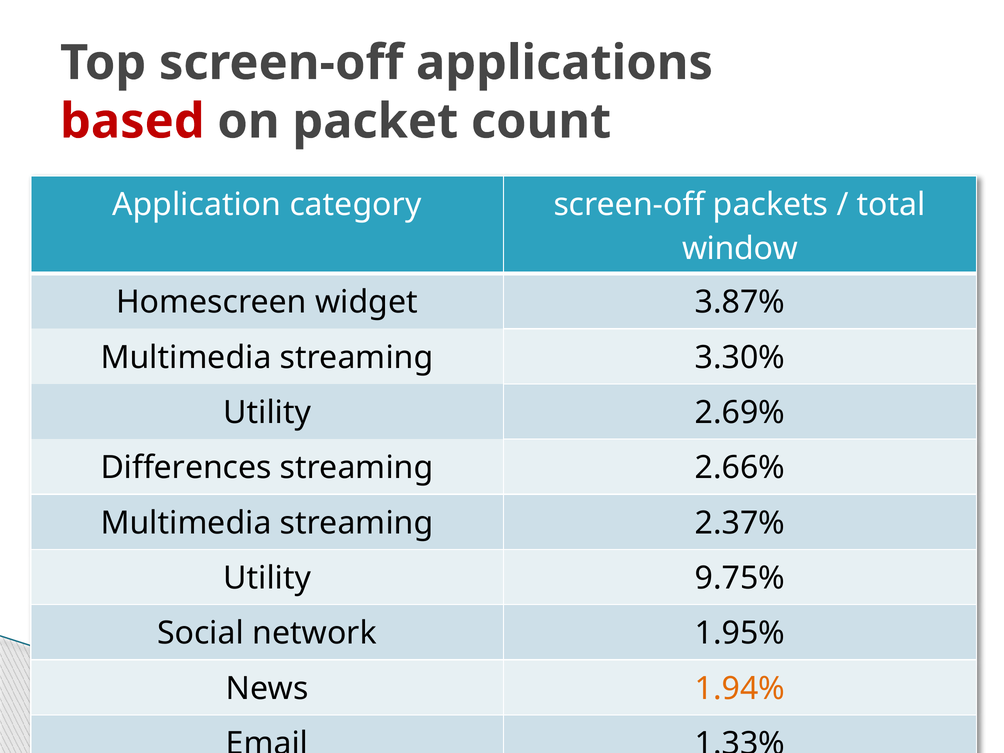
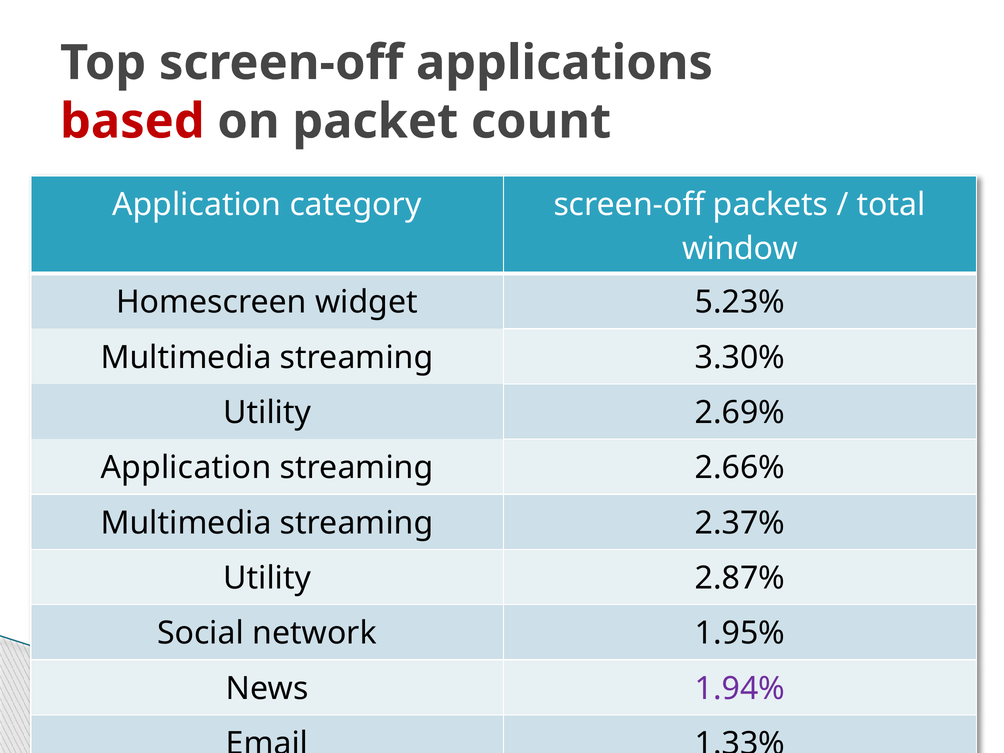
3.87%: 3.87% -> 5.23%
Differences at (186, 468): Differences -> Application
9.75%: 9.75% -> 2.87%
1.94% colour: orange -> purple
